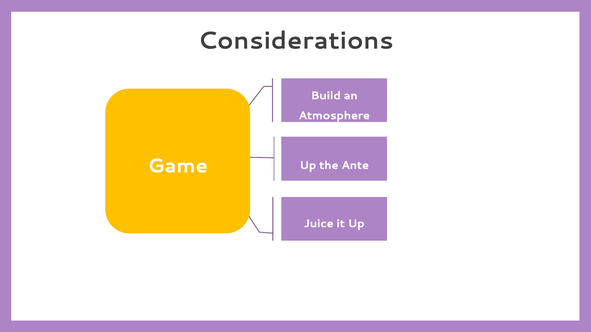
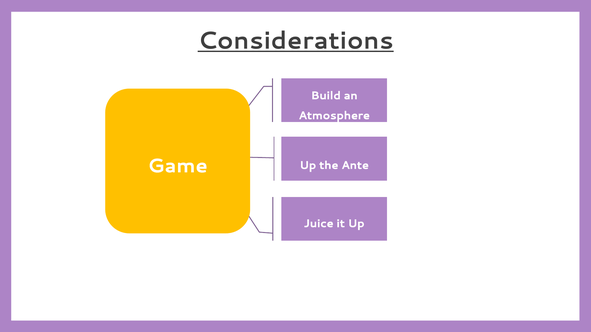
Considerations underline: none -> present
